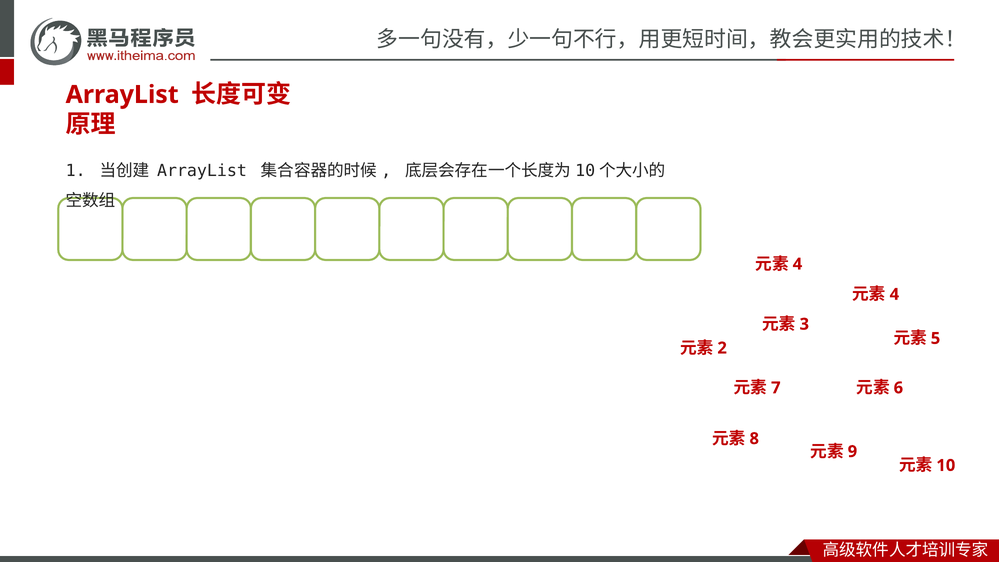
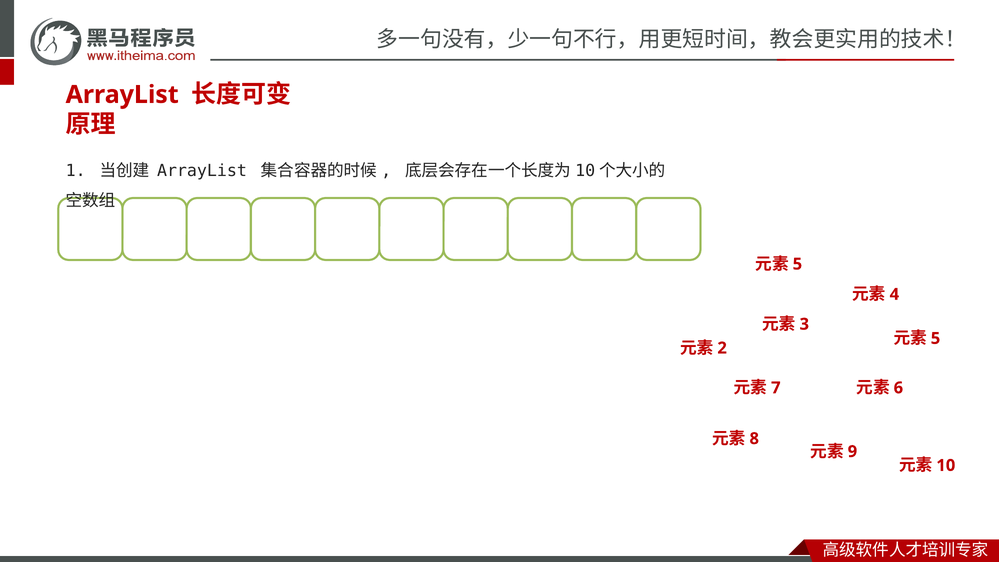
4 at (797, 264): 4 -> 5
